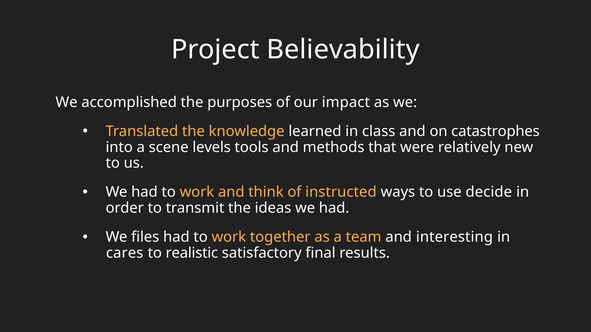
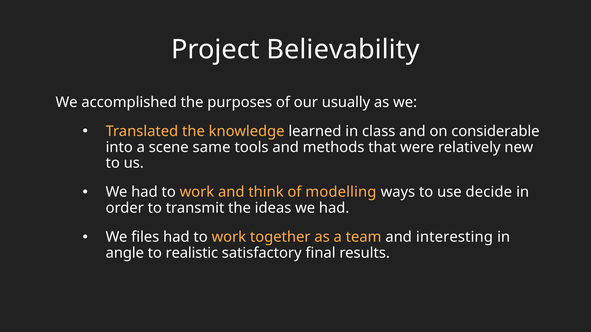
impact: impact -> usually
catastrophes: catastrophes -> considerable
levels: levels -> same
instructed: instructed -> modelling
cares: cares -> angle
